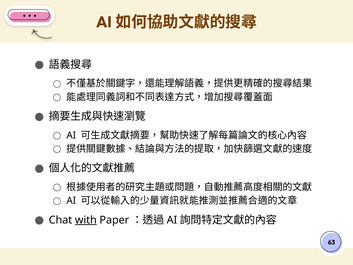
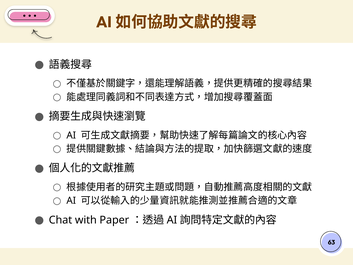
with underline: present -> none
